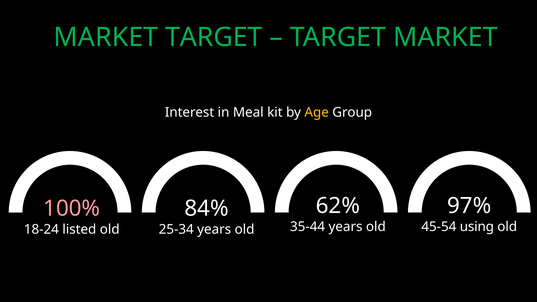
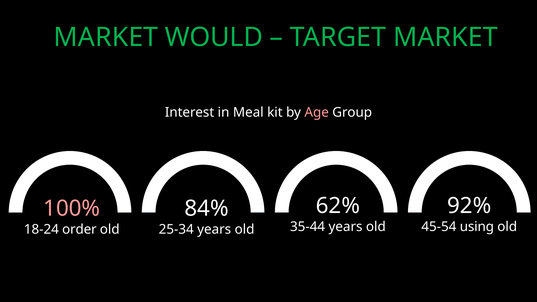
MARKET TARGET: TARGET -> WOULD
Age colour: yellow -> pink
97%: 97% -> 92%
listed: listed -> order
